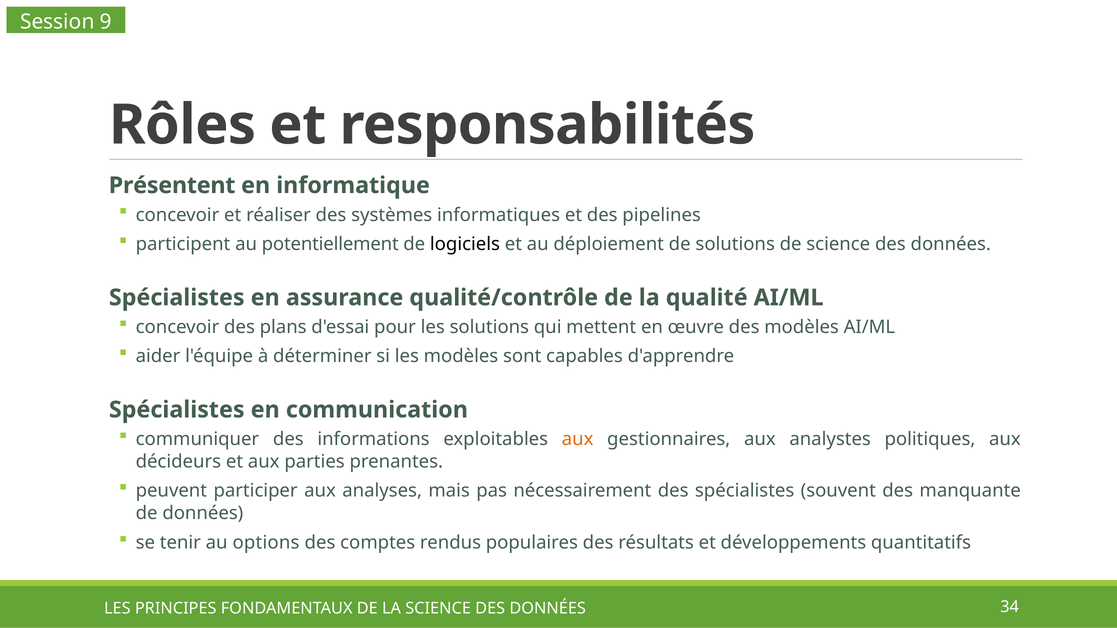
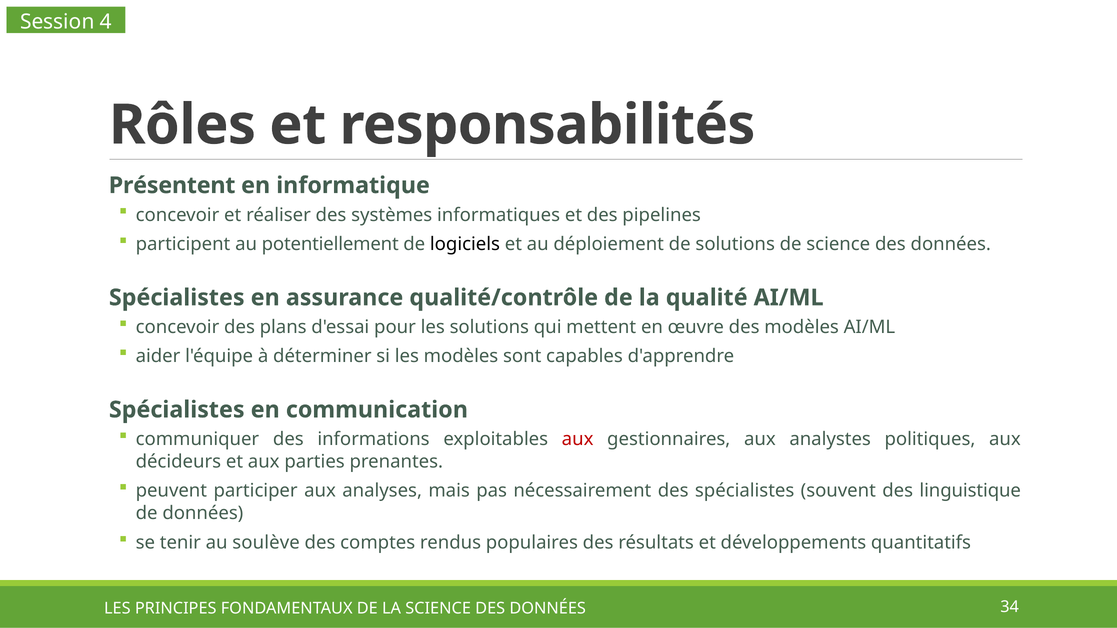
9: 9 -> 4
aux at (578, 439) colour: orange -> red
manquante: manquante -> linguistique
options: options -> soulève
